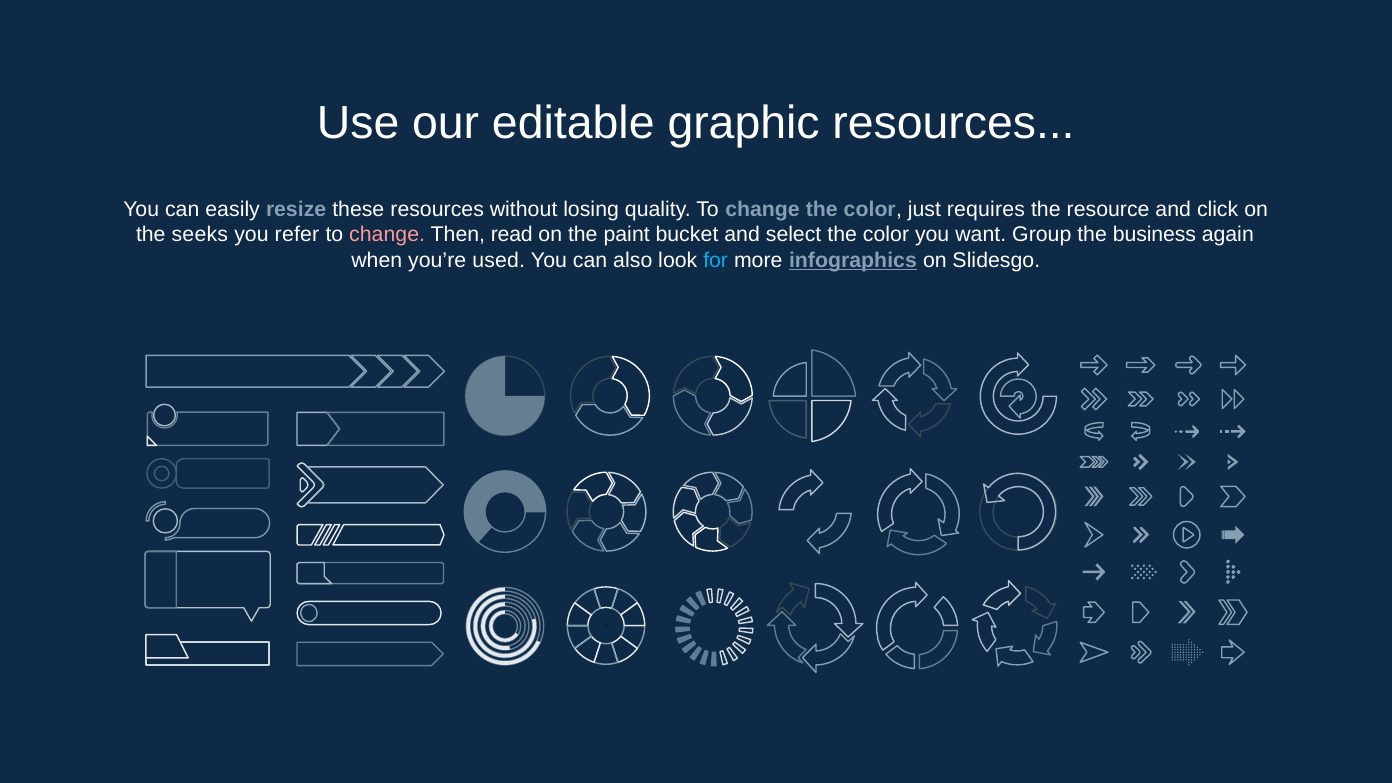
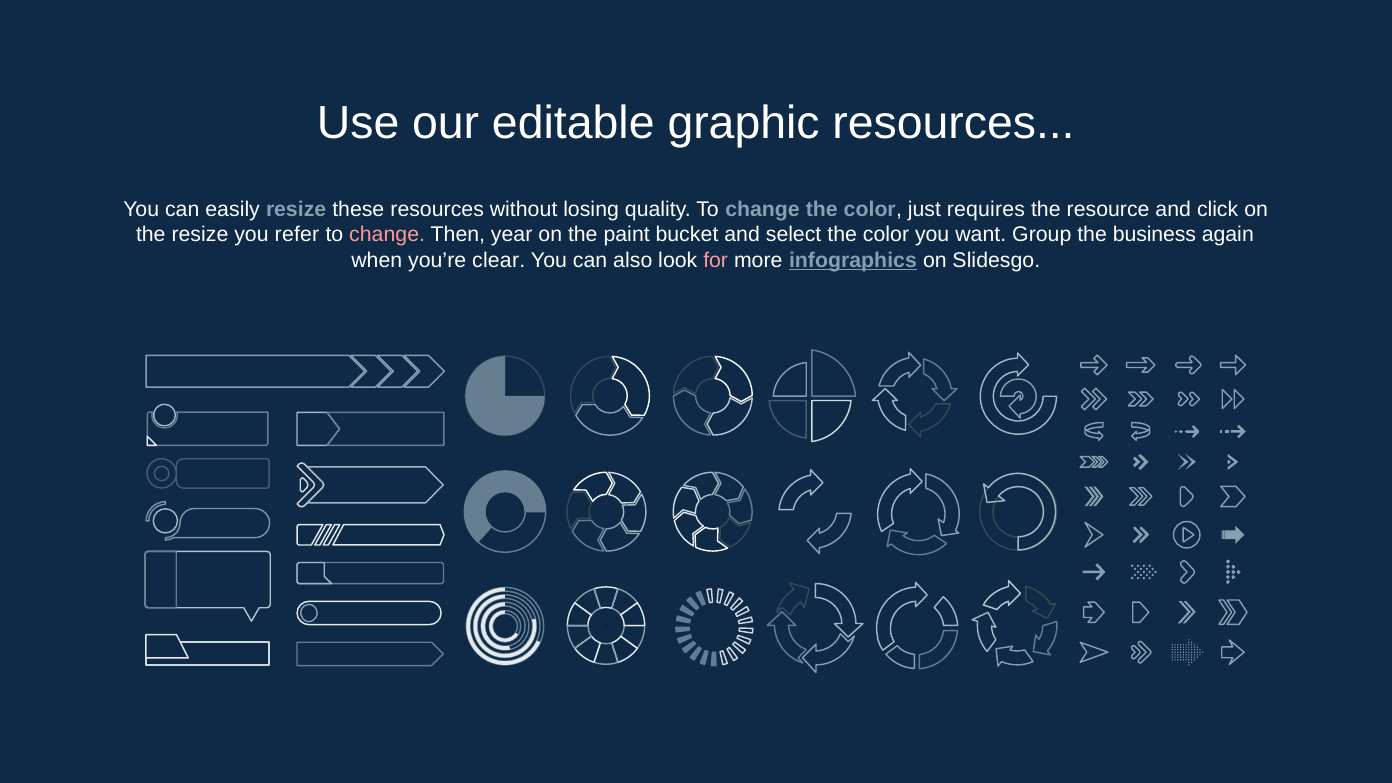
the seeks: seeks -> resize
read: read -> year
used: used -> clear
for colour: light blue -> pink
